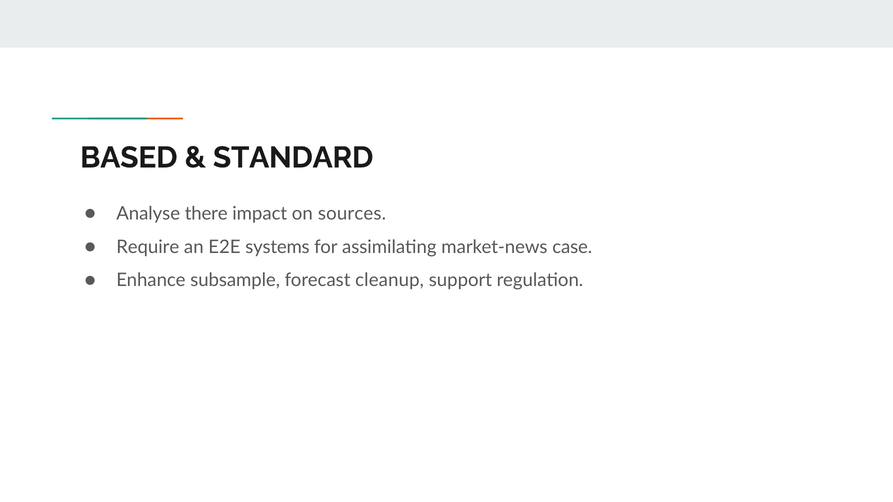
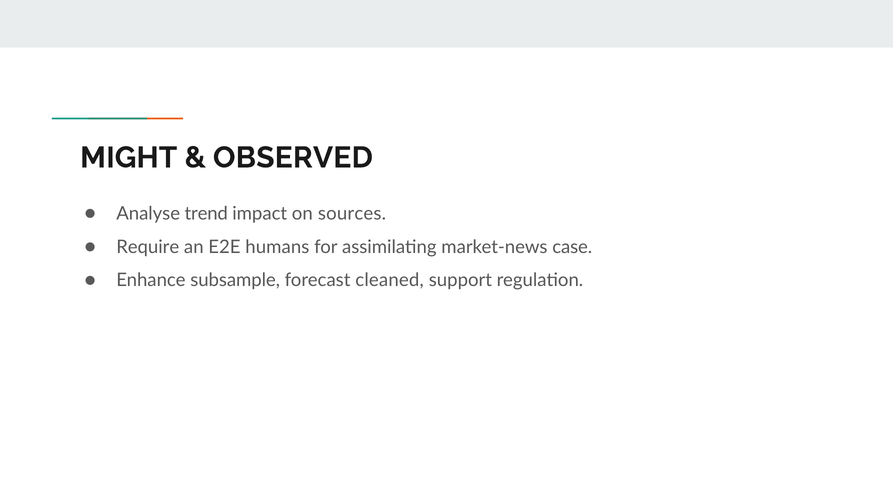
BASED: BASED -> MIGHT
STANDARD: STANDARD -> OBSERVED
there: there -> trend
systems: systems -> humans
cleanup: cleanup -> cleaned
